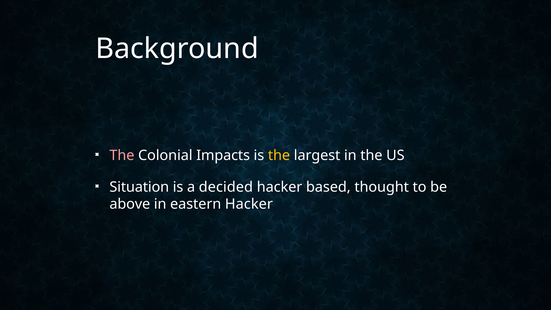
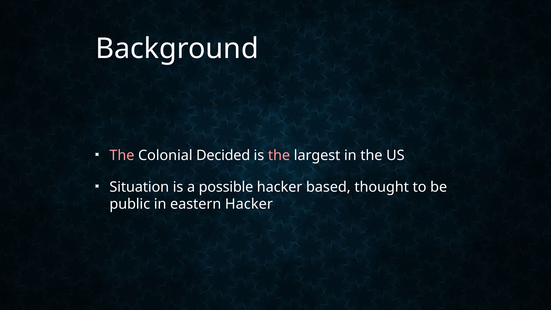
Impacts: Impacts -> Decided
the at (279, 155) colour: yellow -> pink
decided: decided -> possible
above: above -> public
